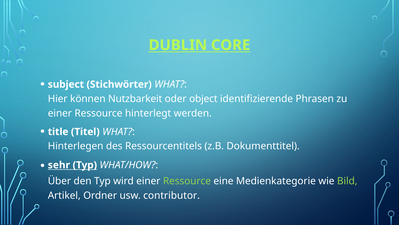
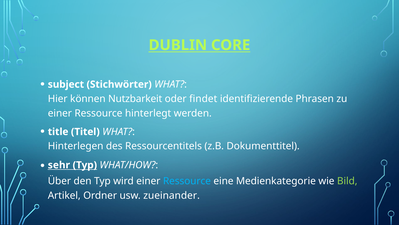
object: object -> findet
Ressource at (187, 181) colour: light green -> light blue
contributor: contributor -> zueinander
